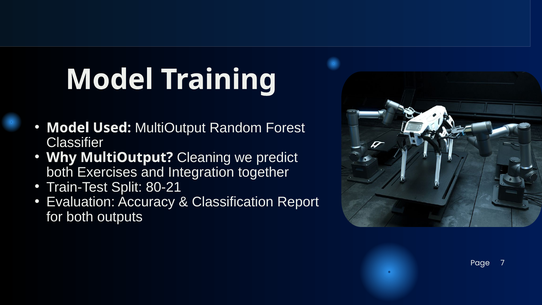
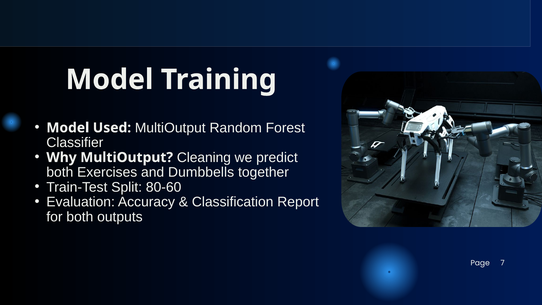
Integration: Integration -> Dumbbells
80-21: 80-21 -> 80-60
